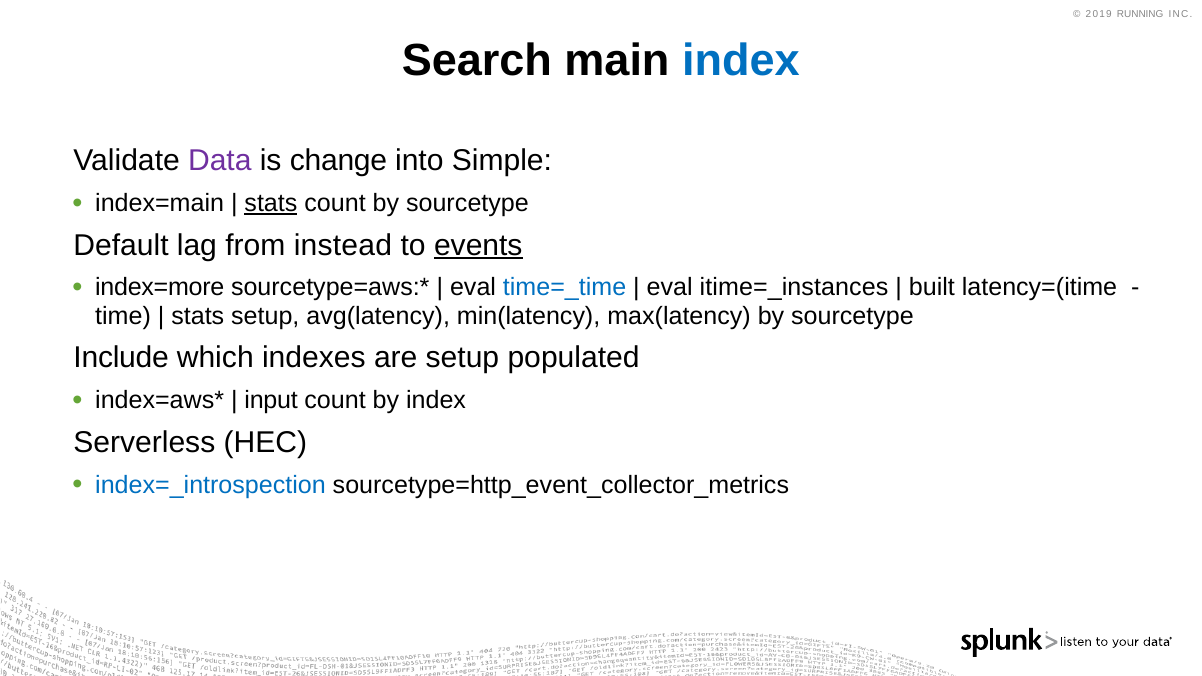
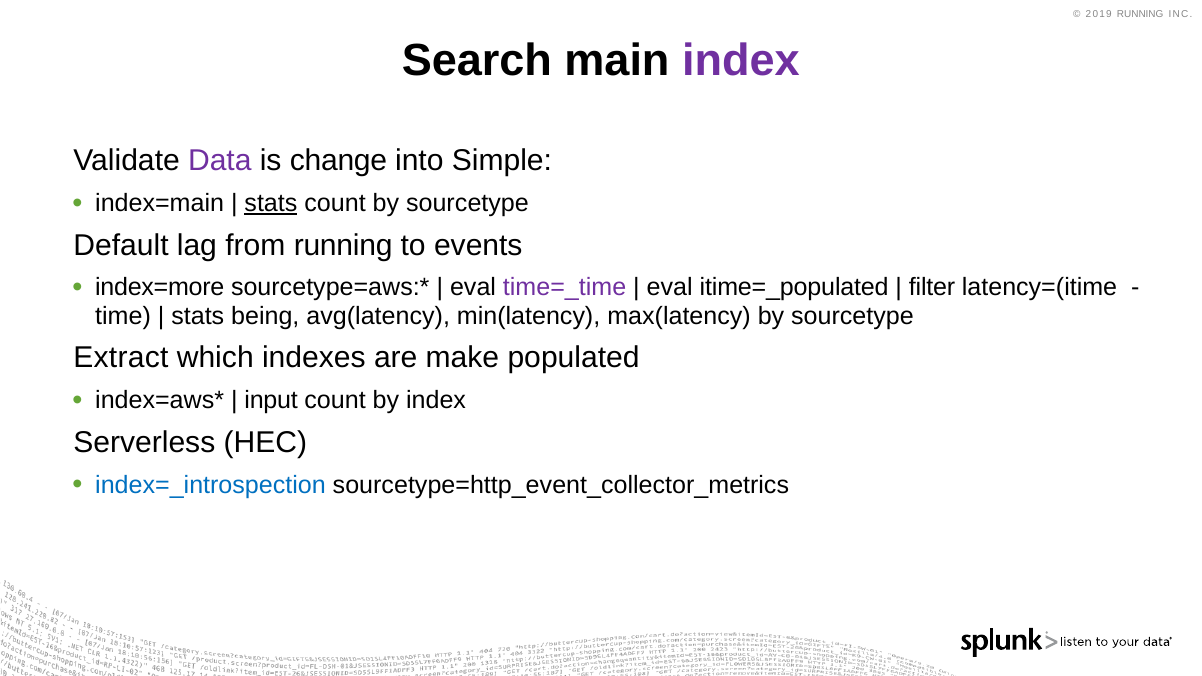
index at (741, 61) colour: blue -> purple
from instead: instead -> running
events underline: present -> none
time=_time colour: blue -> purple
itime=_instances: itime=_instances -> itime=_populated
built: built -> filter
stats setup: setup -> being
Include: Include -> Extract
are setup: setup -> make
